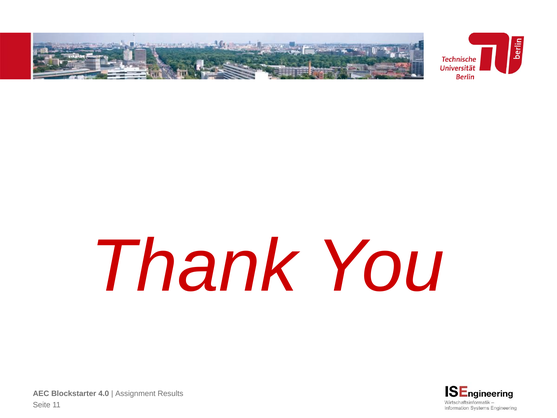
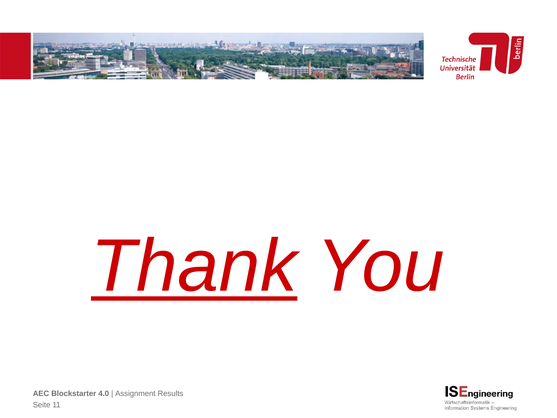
Thank underline: none -> present
